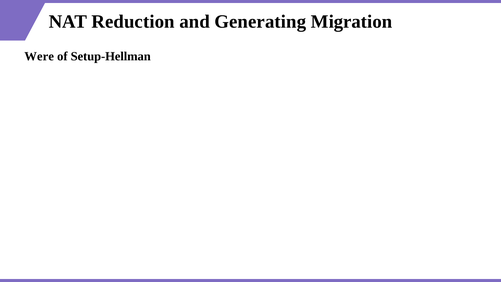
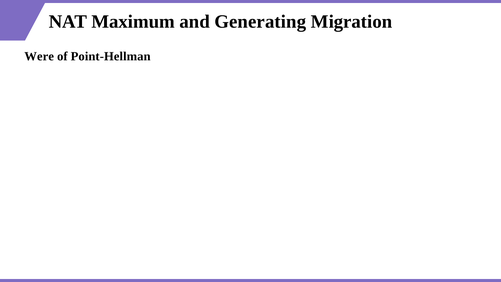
Reduction: Reduction -> Maximum
Setup-Hellman: Setup-Hellman -> Point-Hellman
